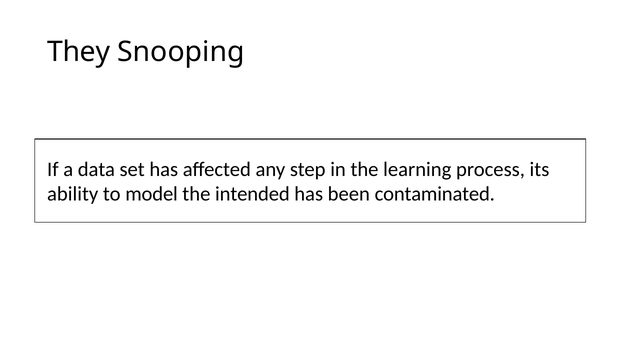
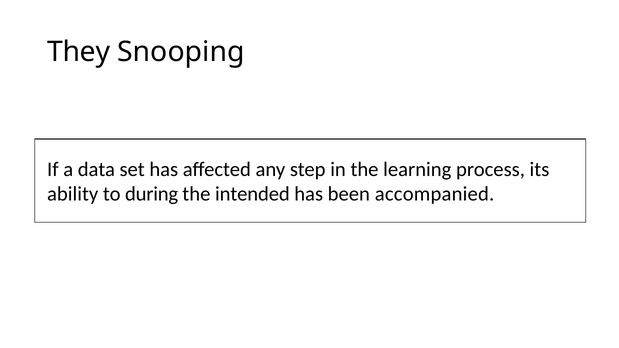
model: model -> during
contaminated: contaminated -> accompanied
